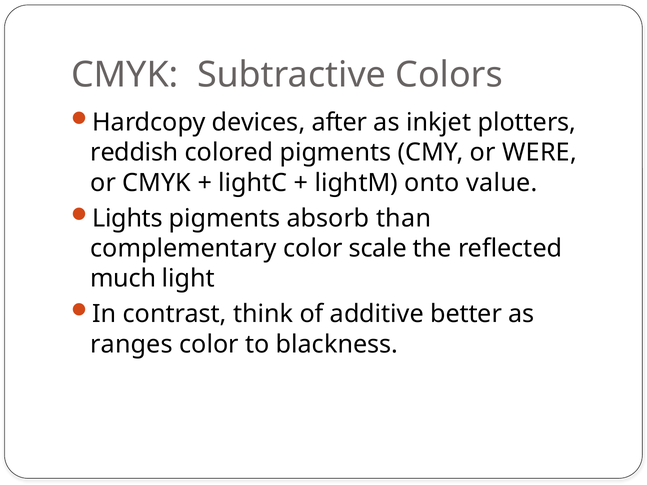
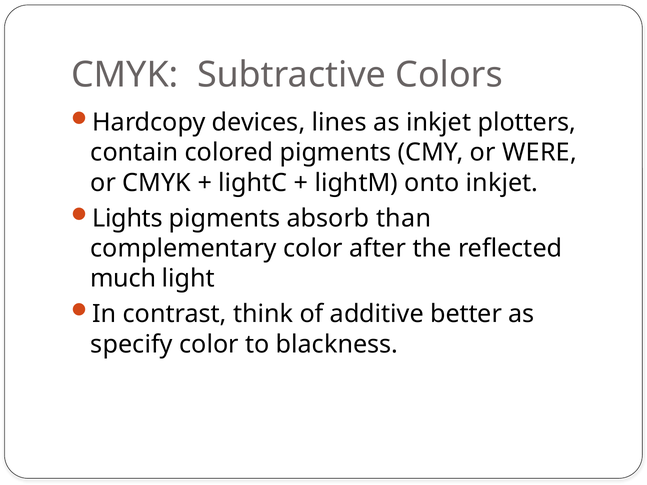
after: after -> lines
reddish: reddish -> contain
onto value: value -> inkjet
scale: scale -> after
ranges: ranges -> specify
